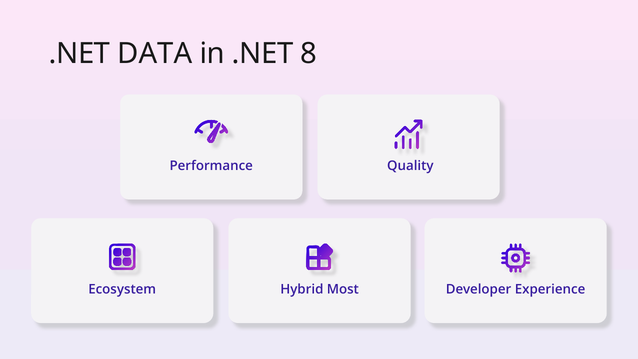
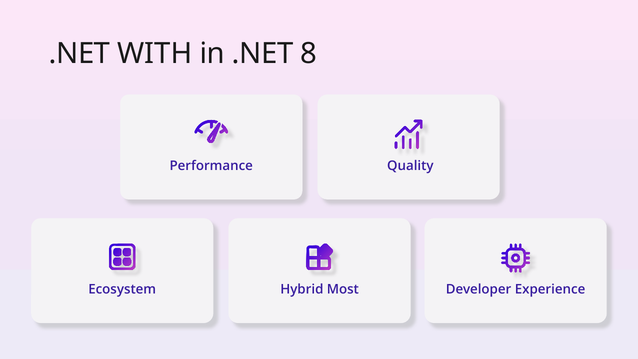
DATA: DATA -> WITH
